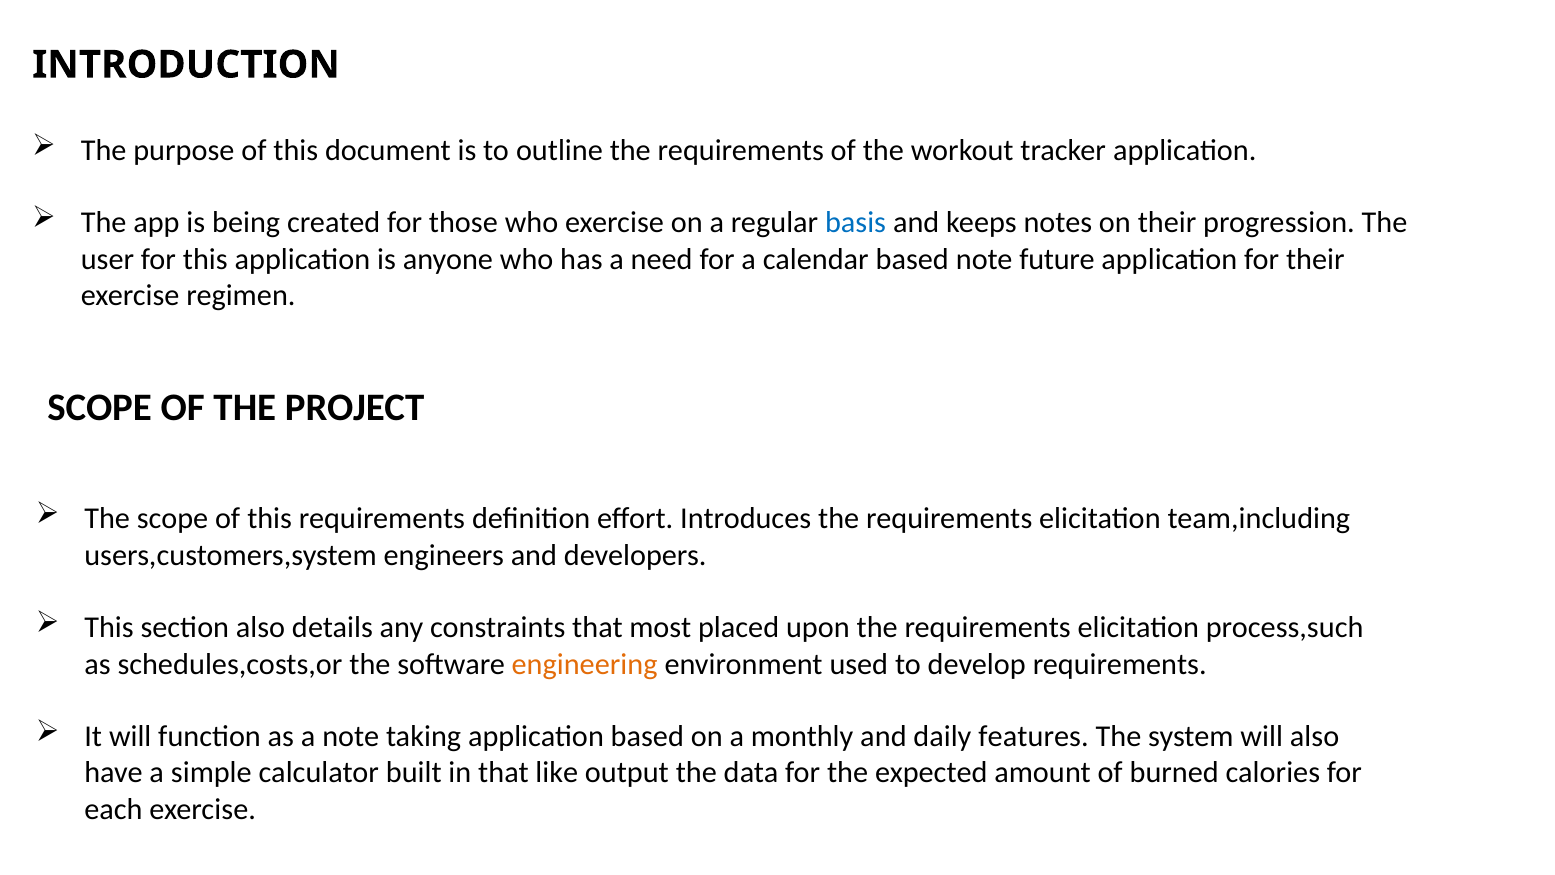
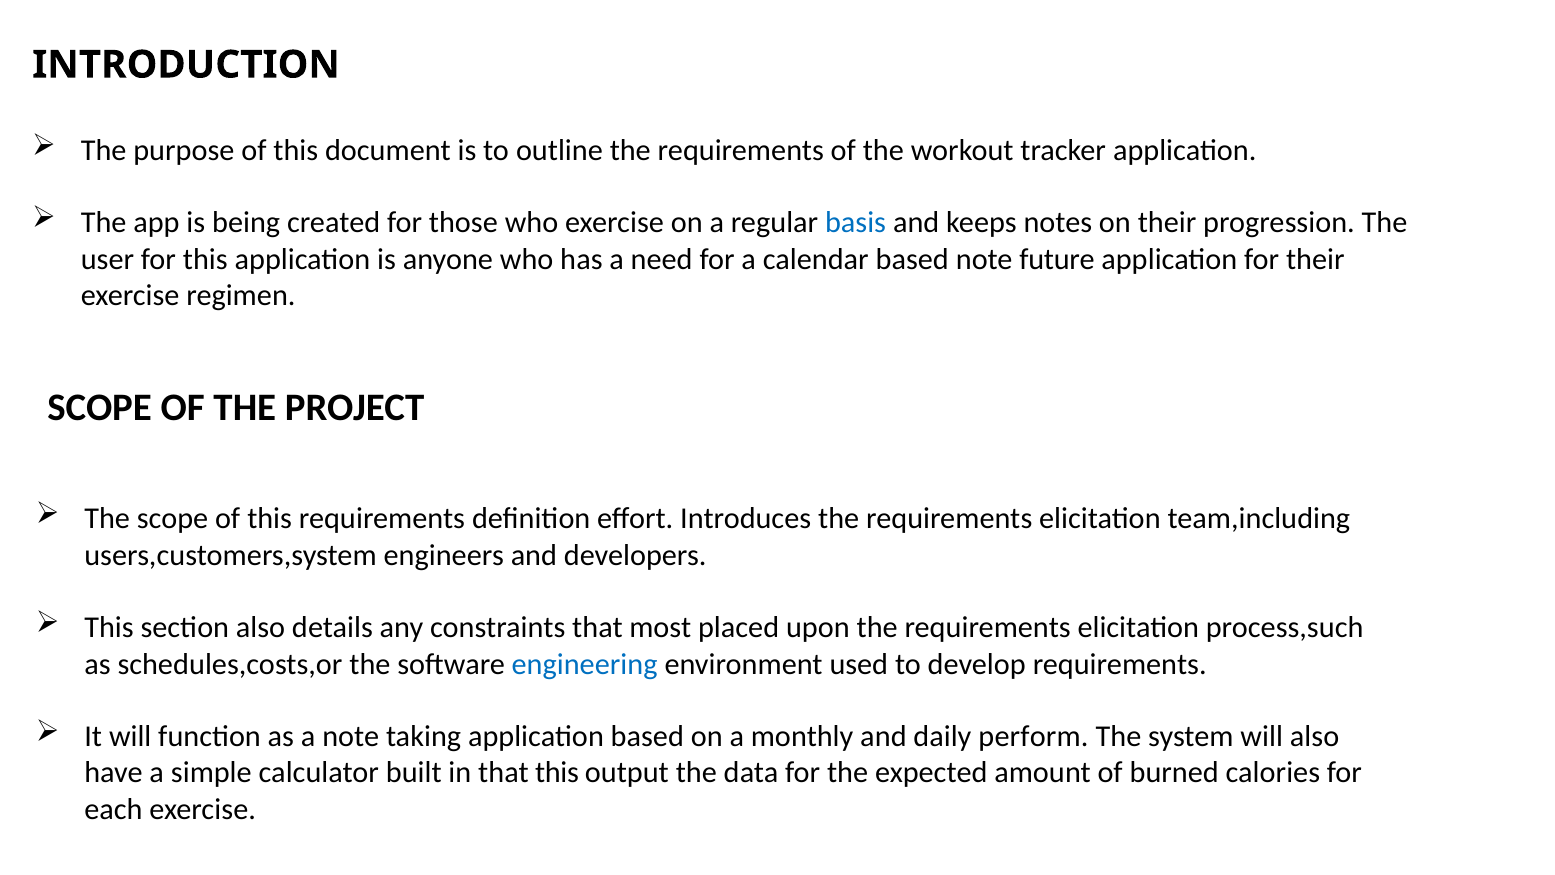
engineering colour: orange -> blue
features: features -> perform
that like: like -> this
